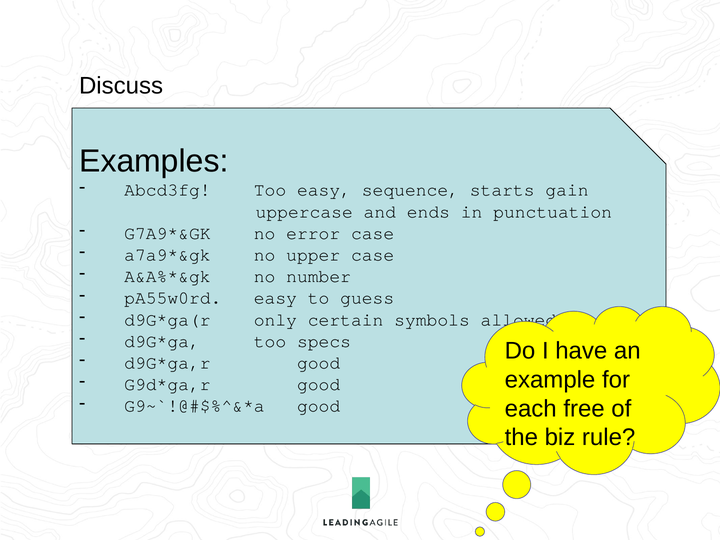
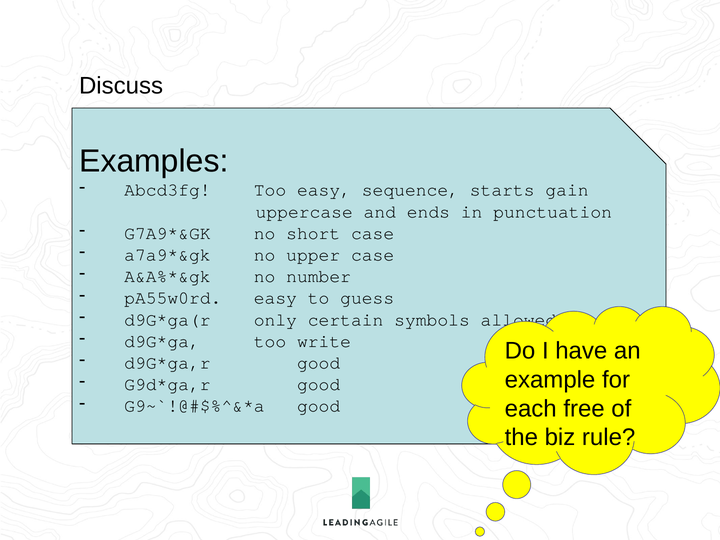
error: error -> short
specs: specs -> write
